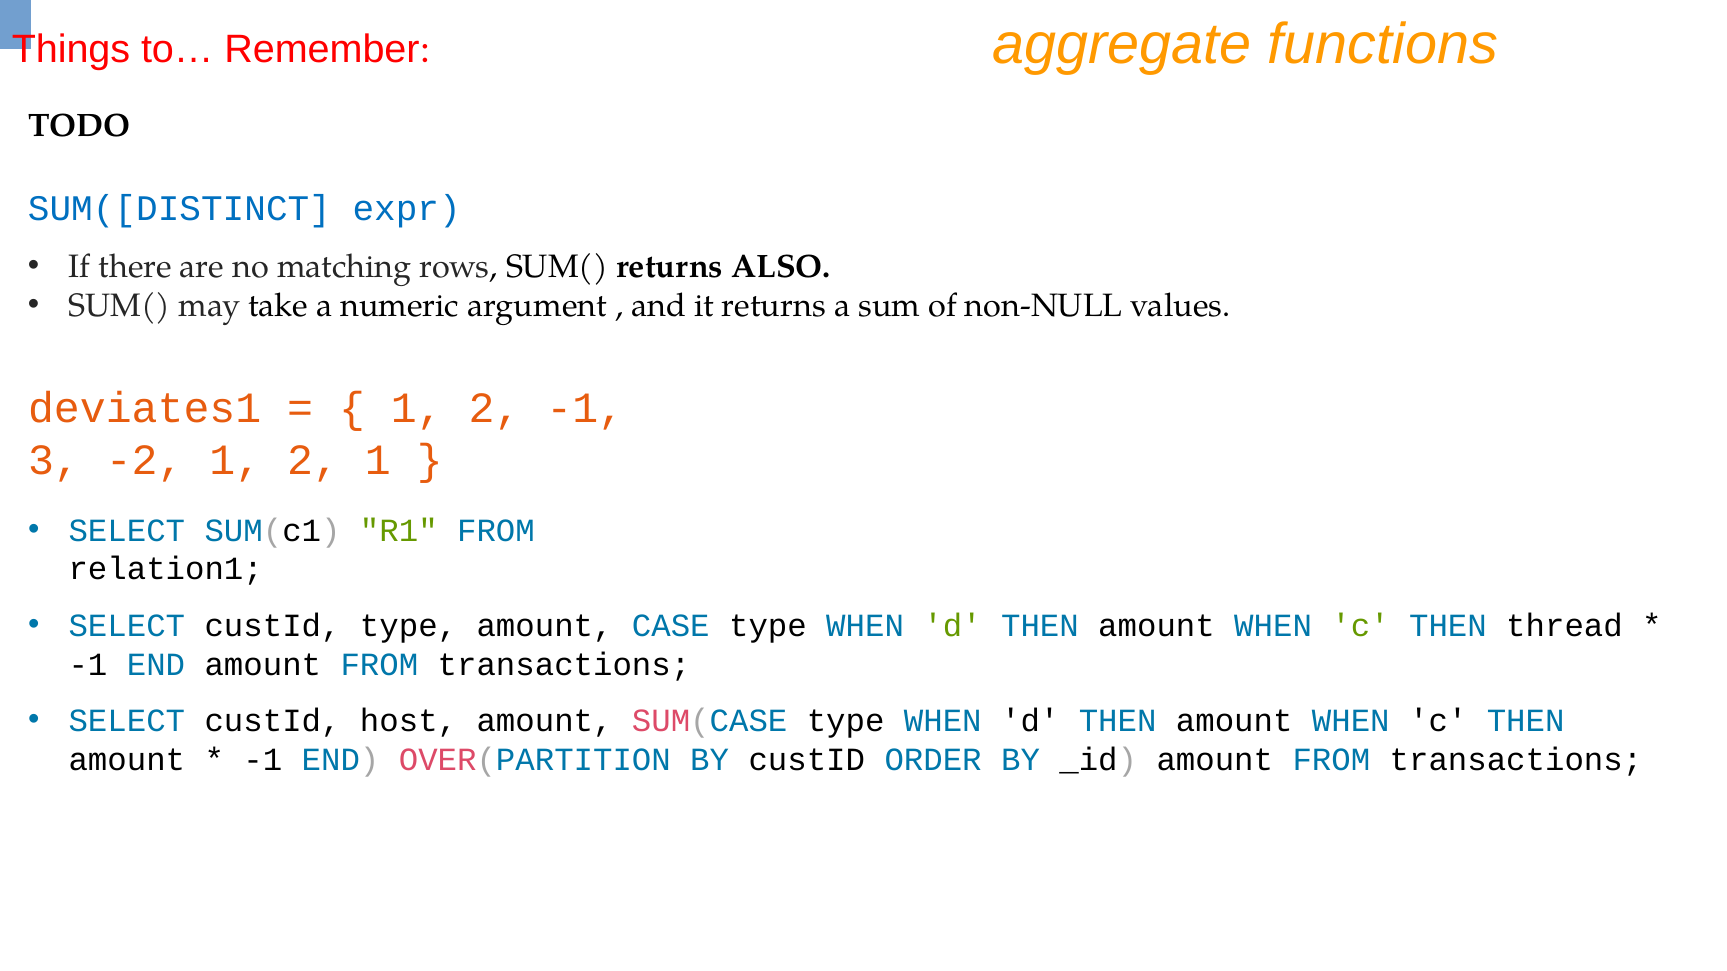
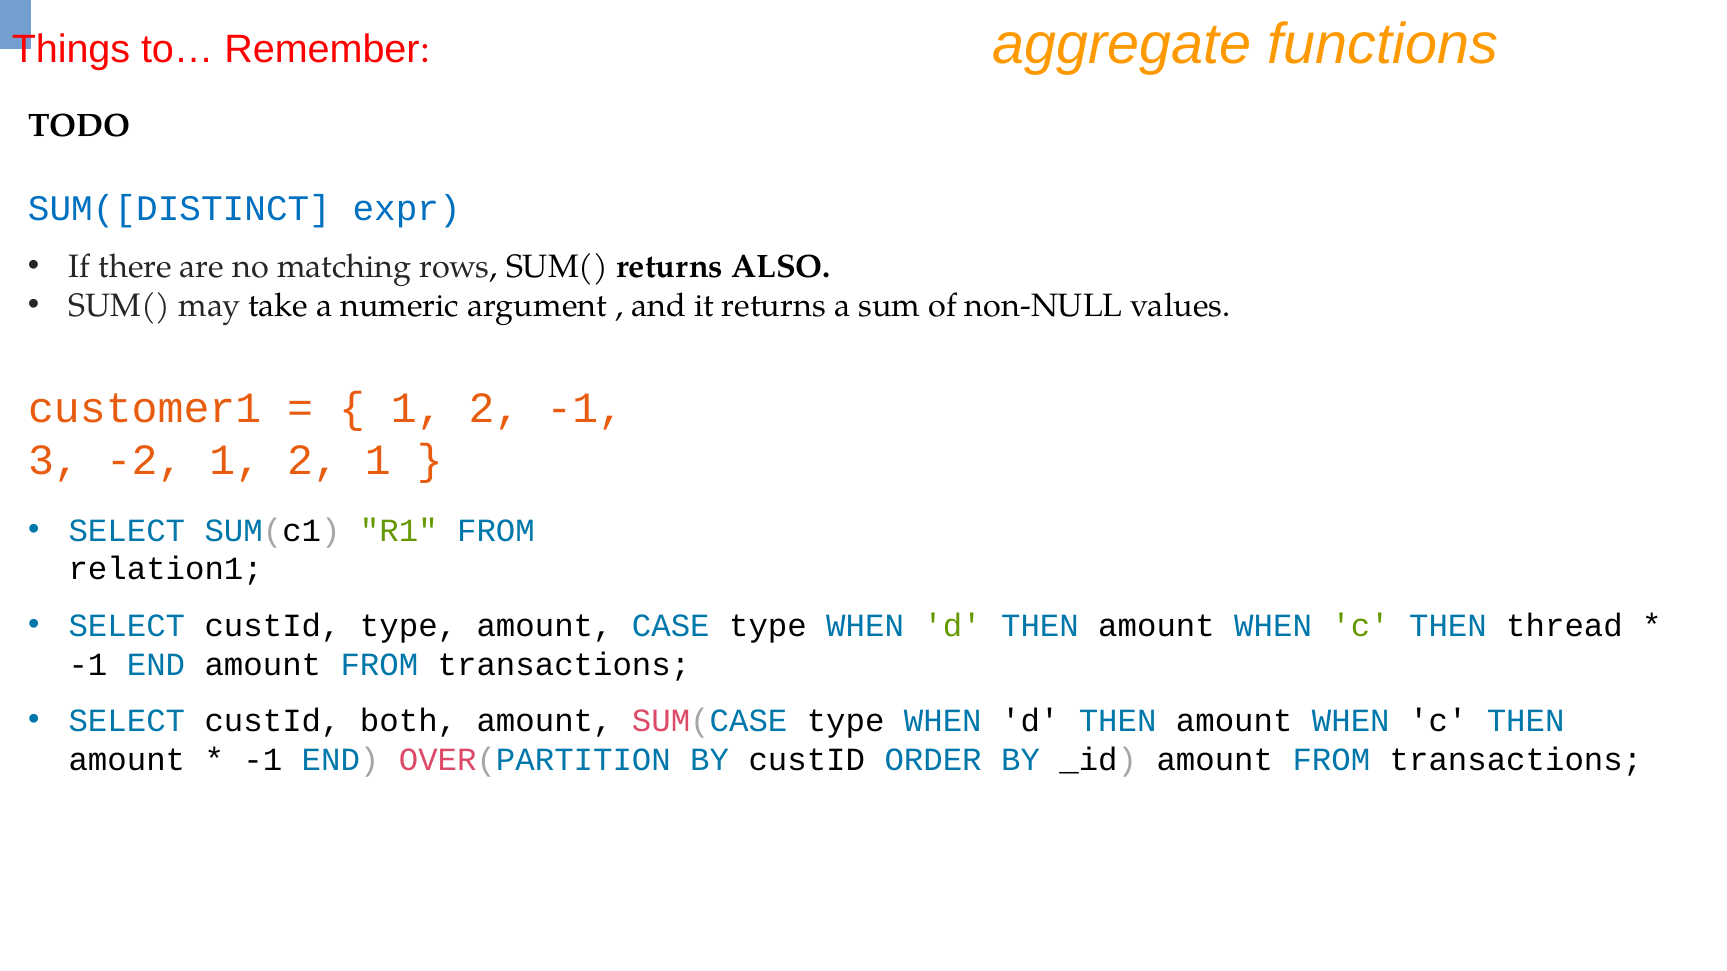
deviates1: deviates1 -> customer1
host: host -> both
